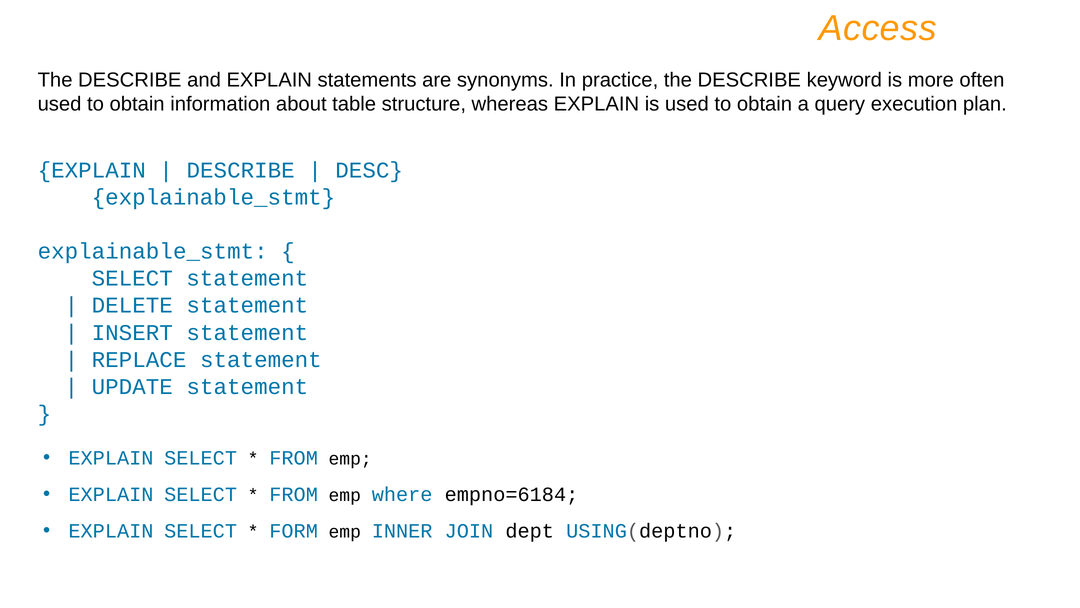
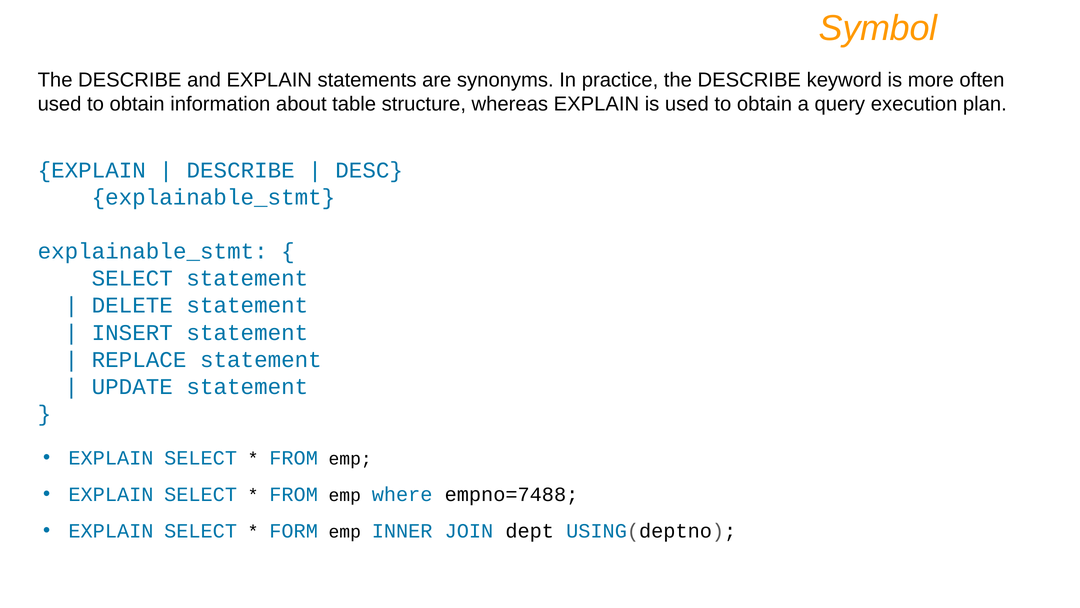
Access: Access -> Symbol
empno=6184: empno=6184 -> empno=7488
